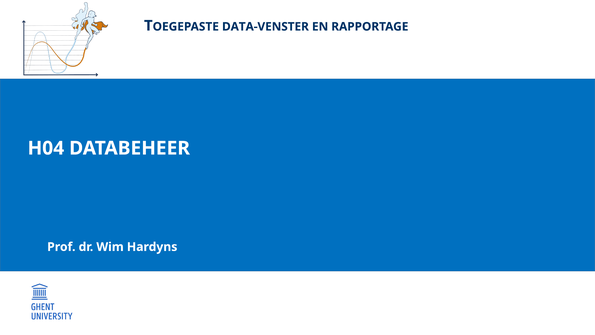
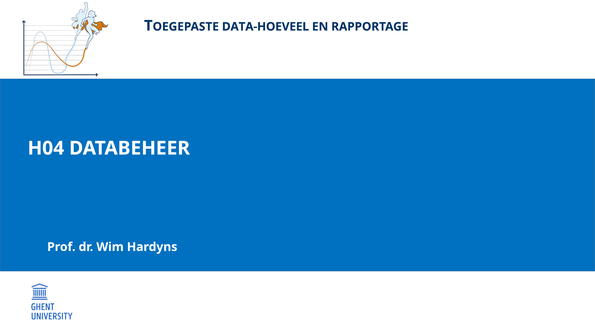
DATA-VENSTER: DATA-VENSTER -> DATA-HOEVEEL
